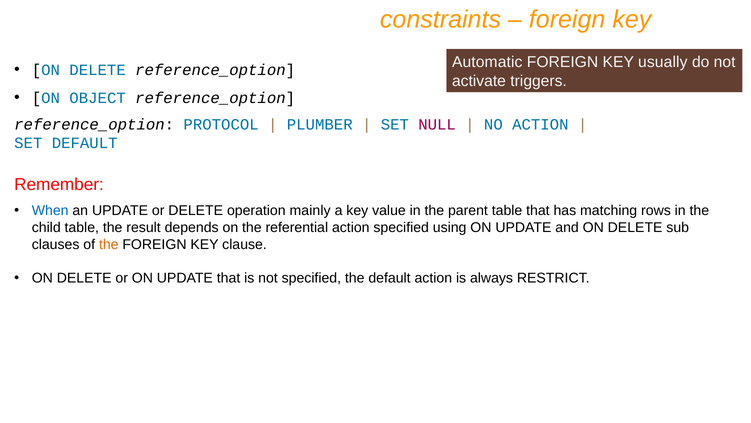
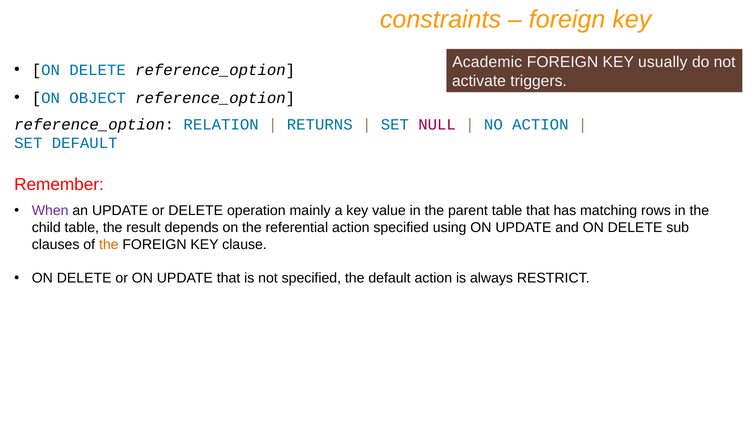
Automatic: Automatic -> Academic
PROTOCOL: PROTOCOL -> RELATION
PLUMBER: PLUMBER -> RETURNS
When colour: blue -> purple
